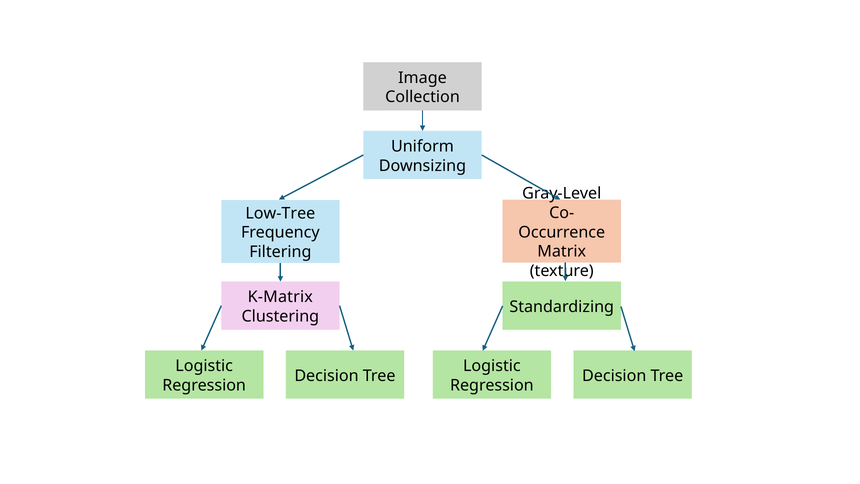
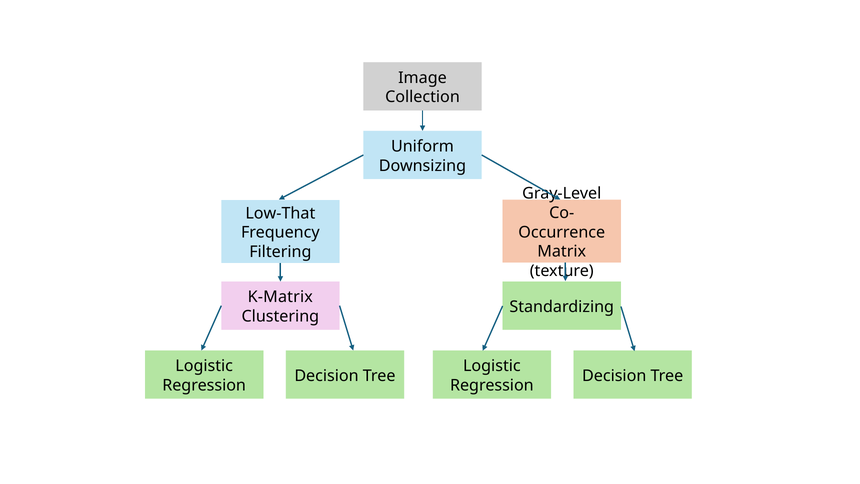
Low-Tree: Low-Tree -> Low-That
